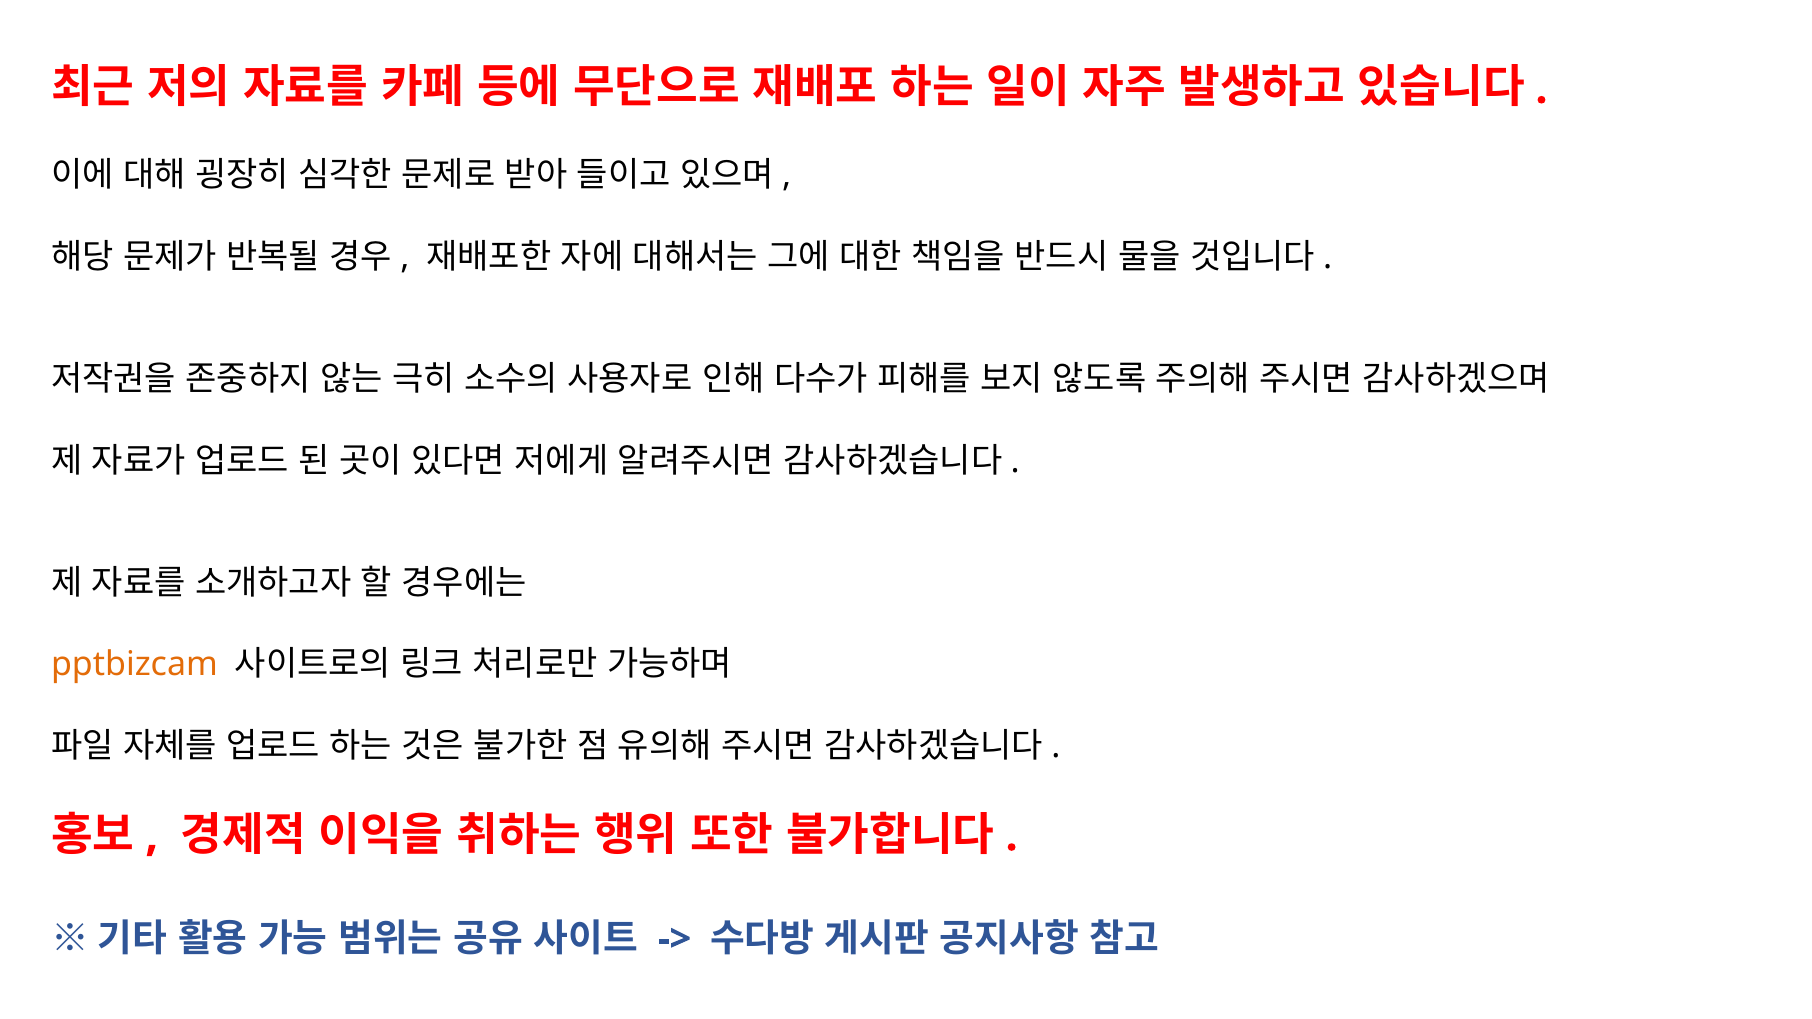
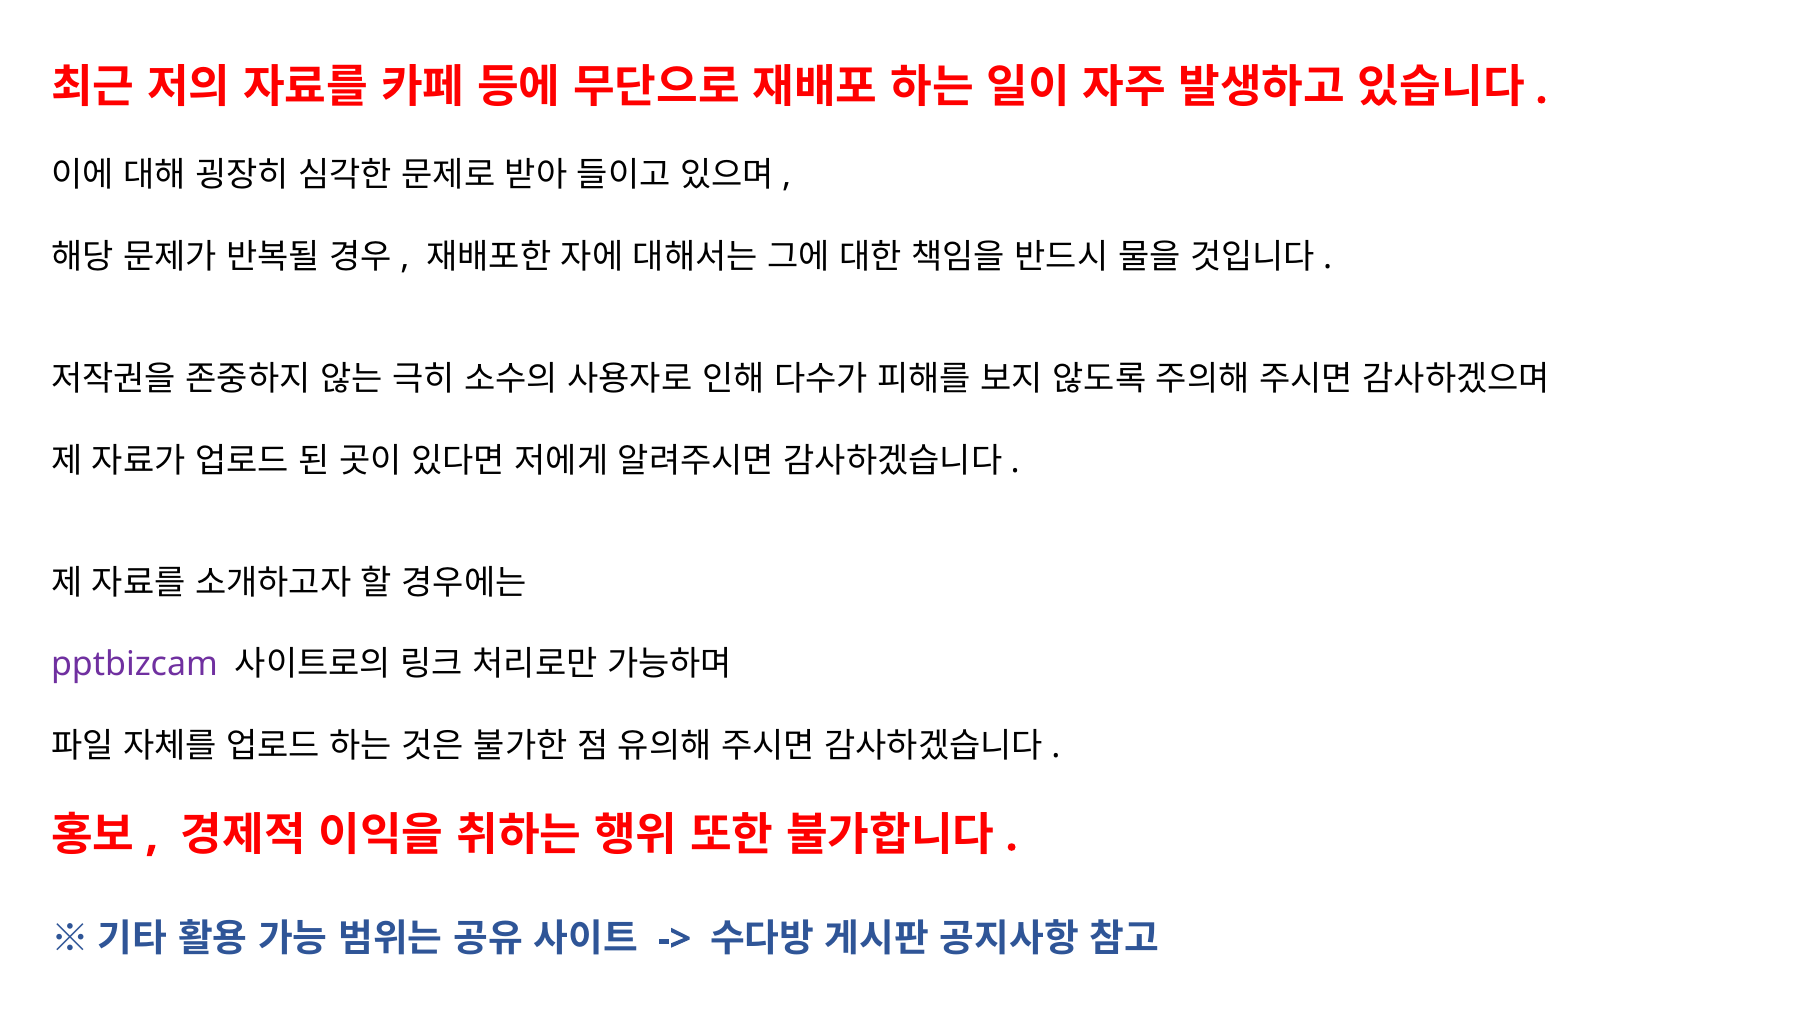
pptbizcam colour: orange -> purple
